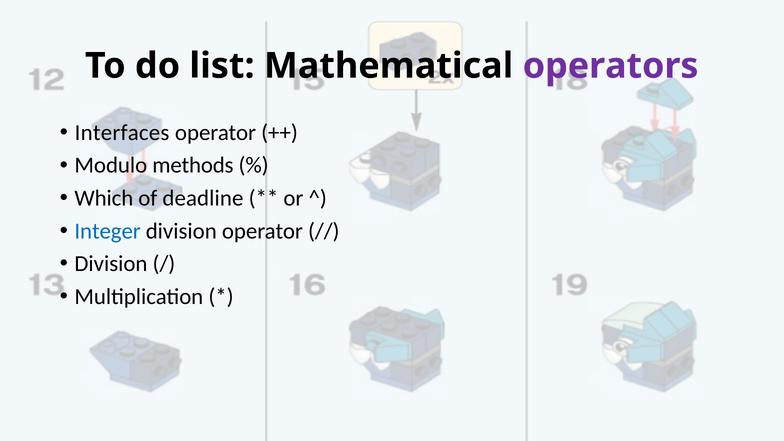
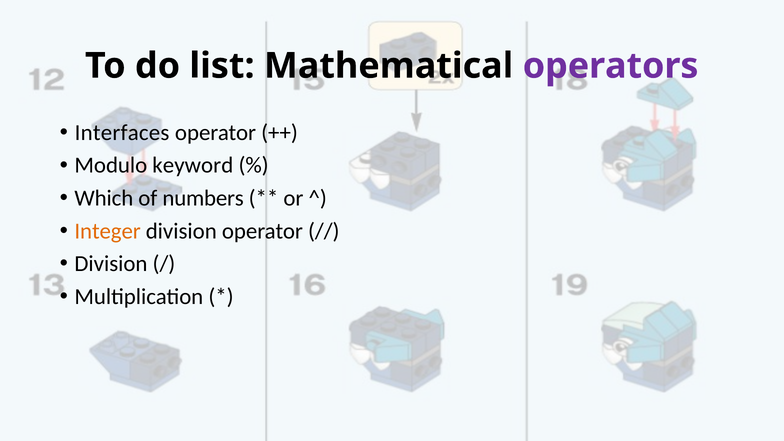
methods: methods -> keyword
deadline: deadline -> numbers
Integer colour: blue -> orange
